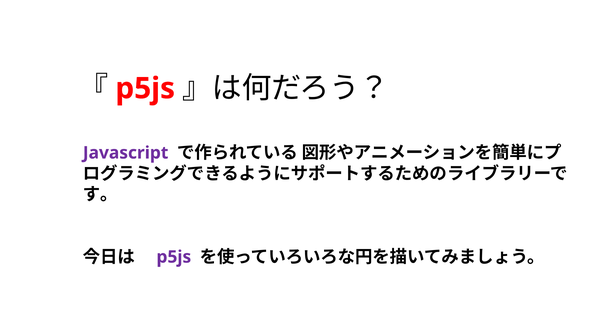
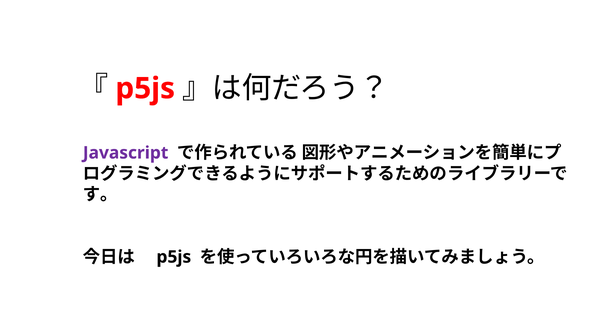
p5js at (174, 257) colour: purple -> black
